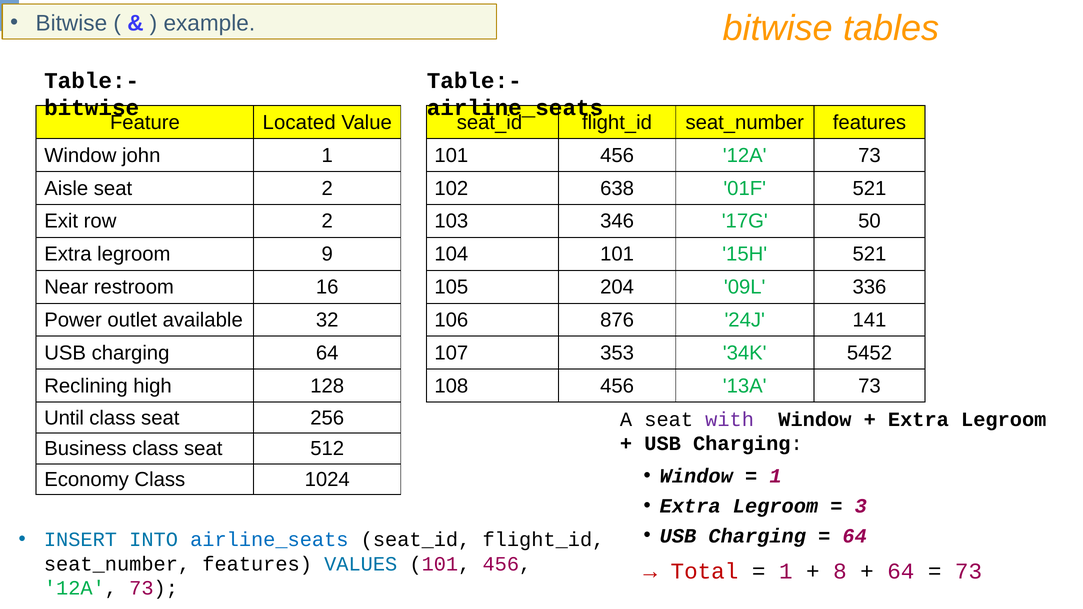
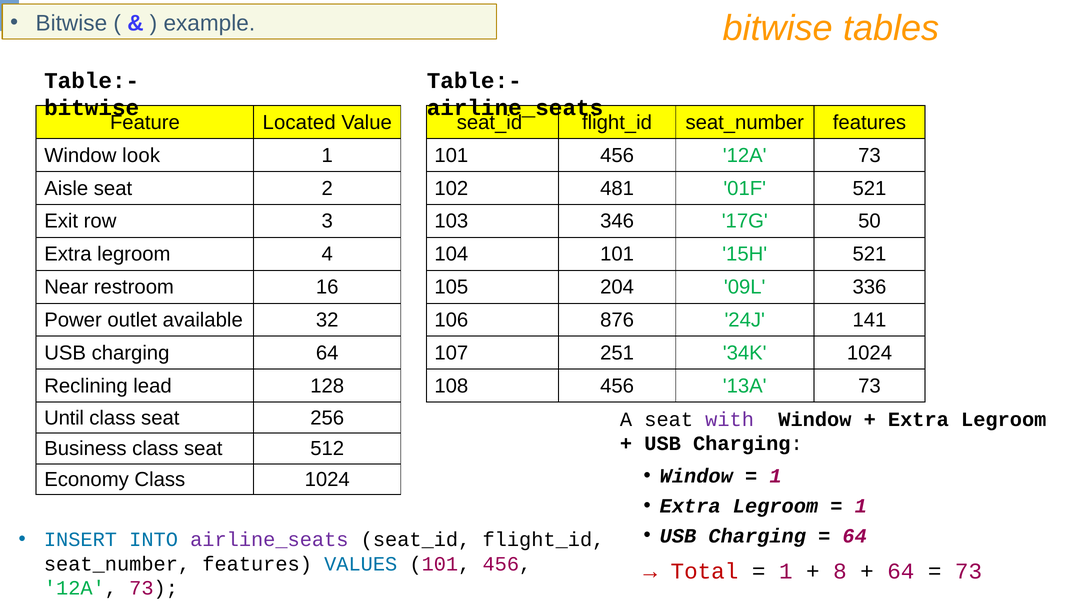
john: john -> look
638: 638 -> 481
row 2: 2 -> 3
9: 9 -> 4
353: 353 -> 251
34K 5452: 5452 -> 1024
high: high -> lead
3 at (861, 506): 3 -> 1
airline_seats at (269, 540) colour: blue -> purple
